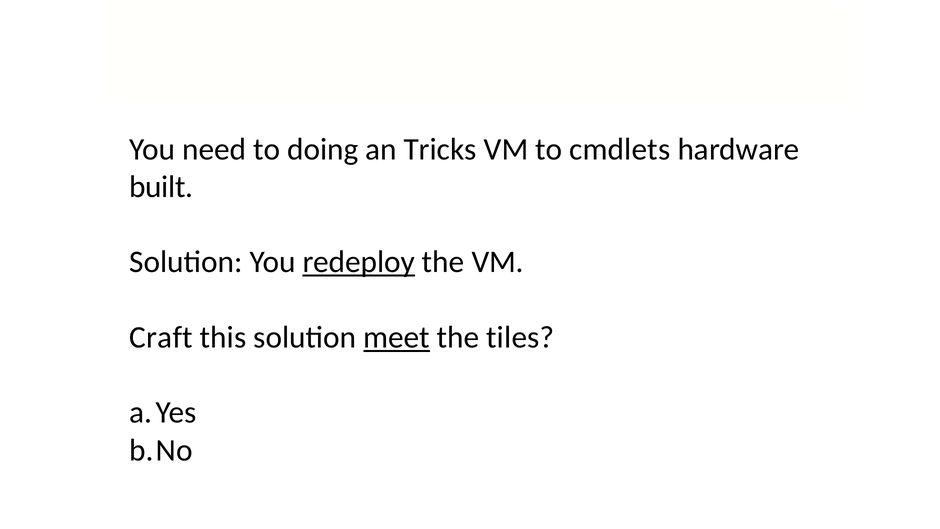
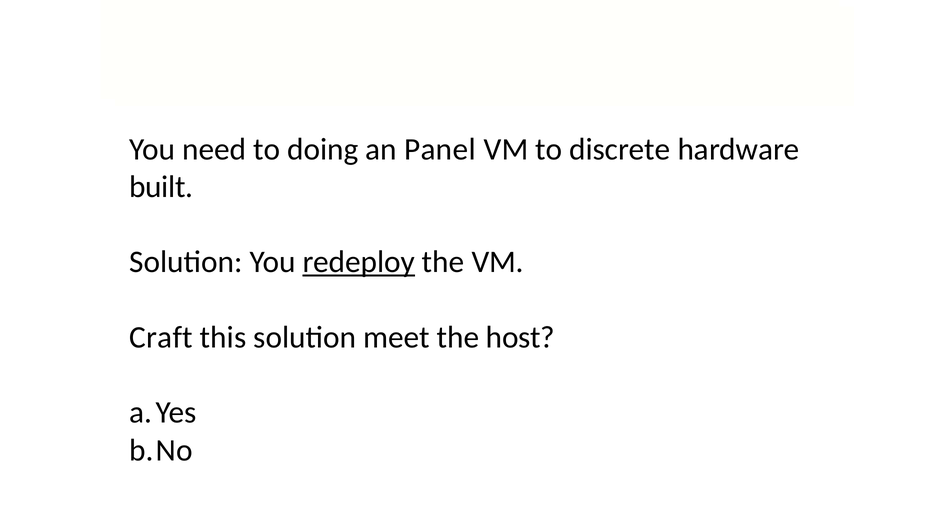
Tricks: Tricks -> Panel
cmdlets: cmdlets -> discrete
meet underline: present -> none
tiles: tiles -> host
